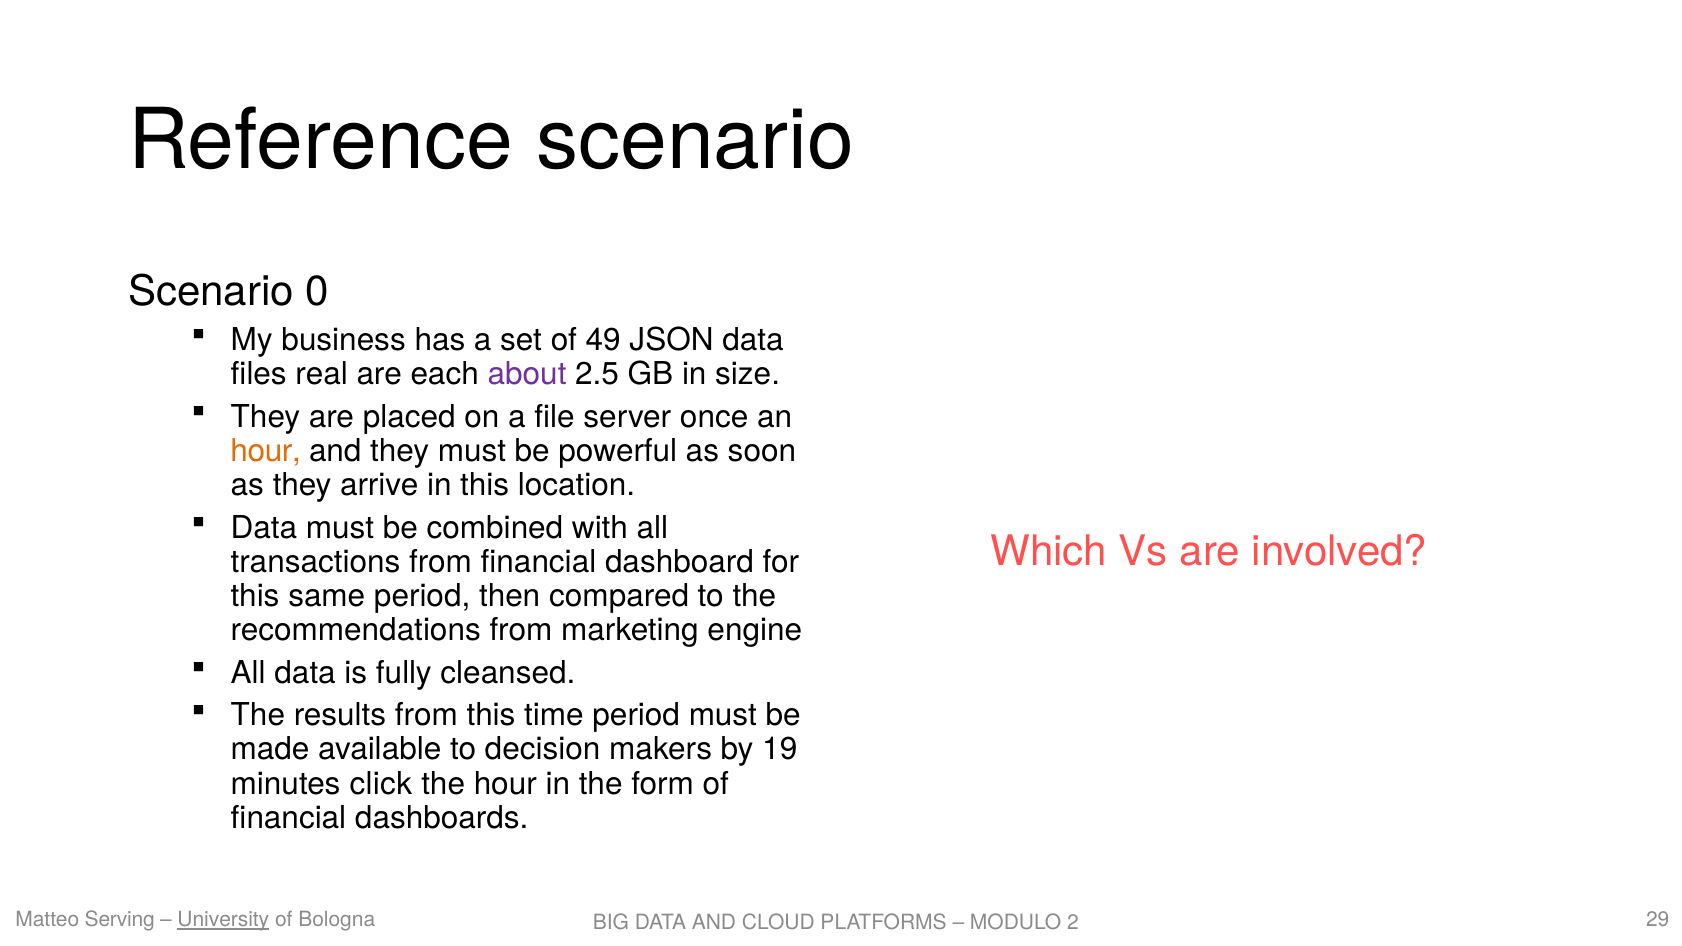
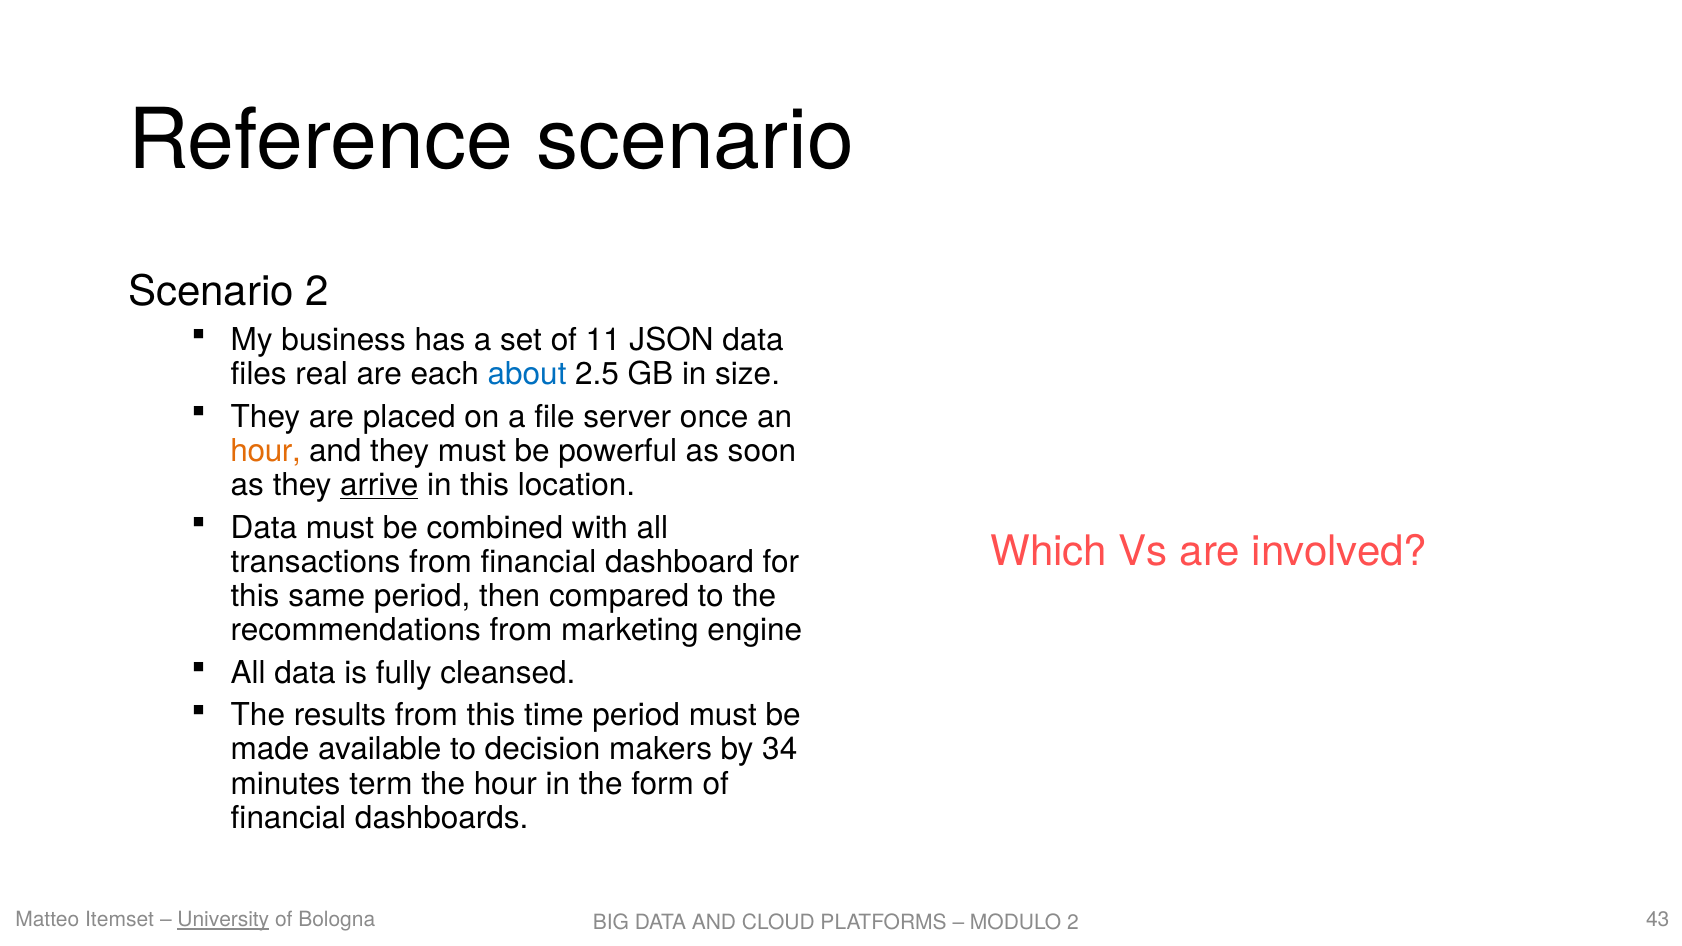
Scenario 0: 0 -> 2
49: 49 -> 11
about colour: purple -> blue
arrive underline: none -> present
19: 19 -> 34
click: click -> term
Serving: Serving -> Itemset
29: 29 -> 43
